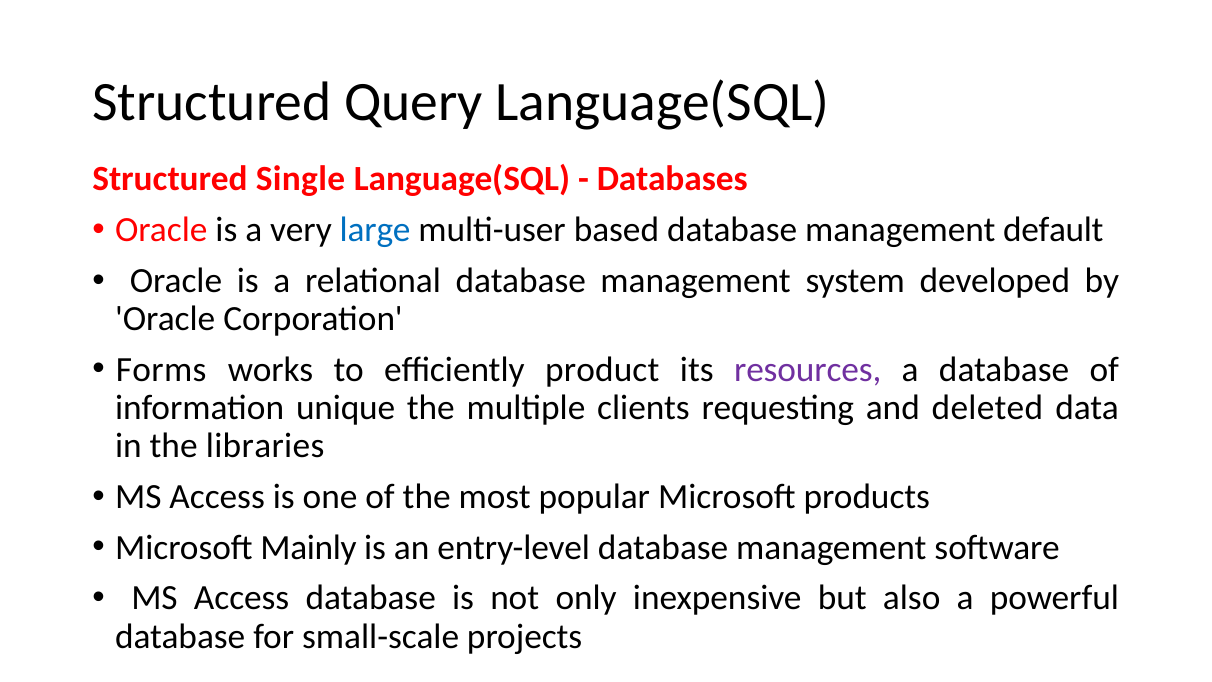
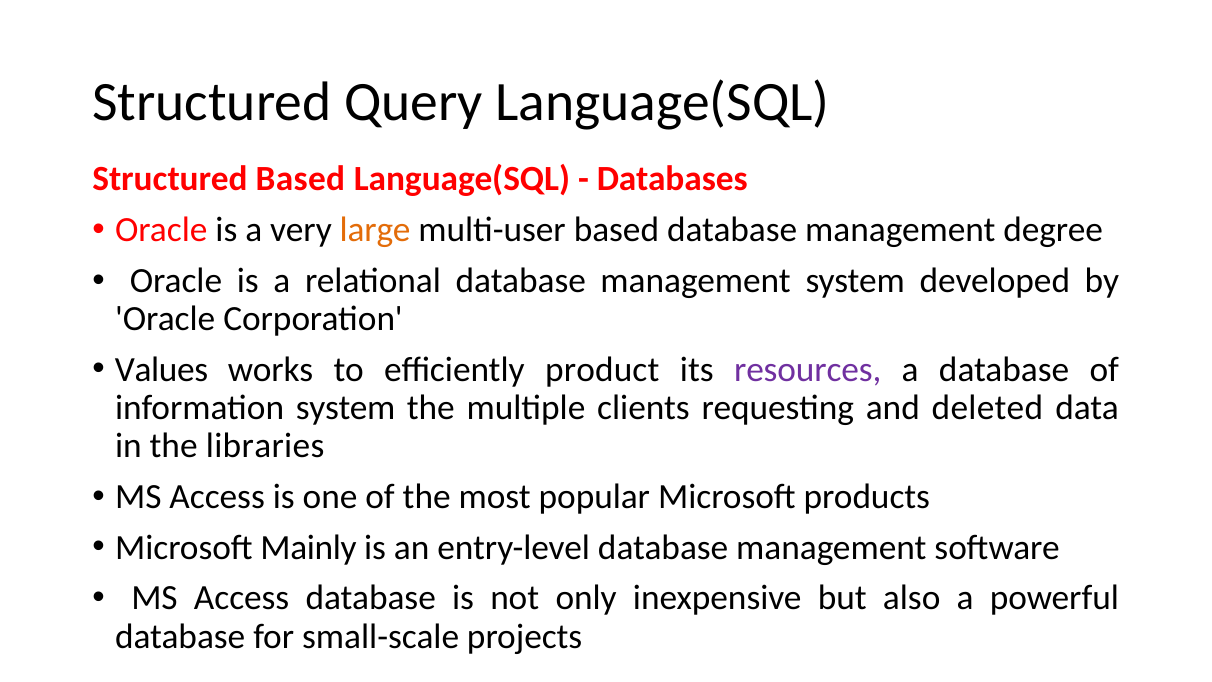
Structured Single: Single -> Based
large colour: blue -> orange
default: default -> degree
Forms: Forms -> Values
information unique: unique -> system
